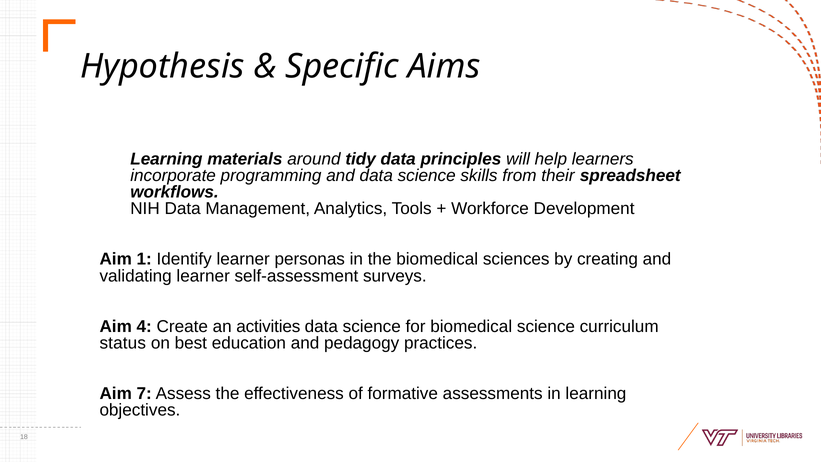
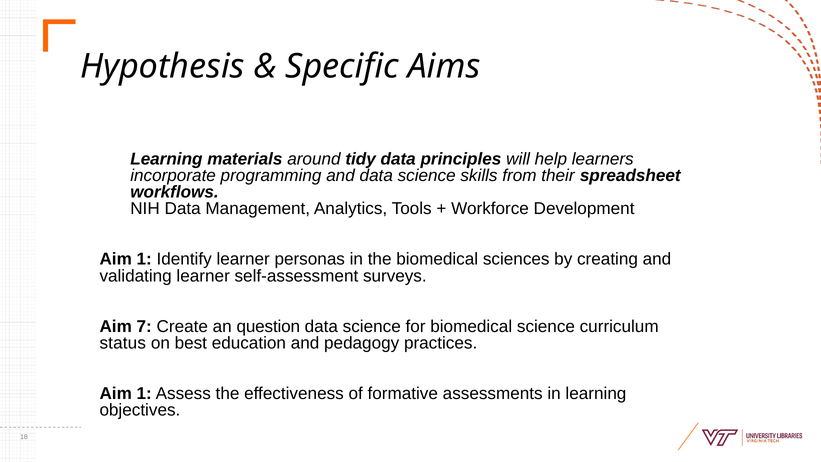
4: 4 -> 7
activities: activities -> question
7 at (144, 393): 7 -> 1
